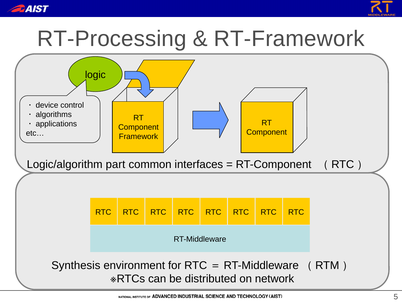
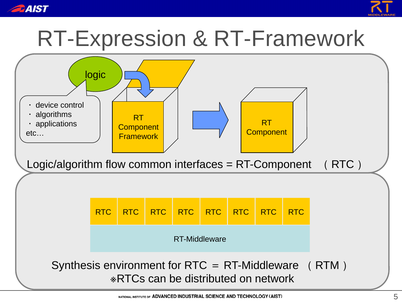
RT-Processing: RT-Processing -> RT-Expression
part: part -> flow
